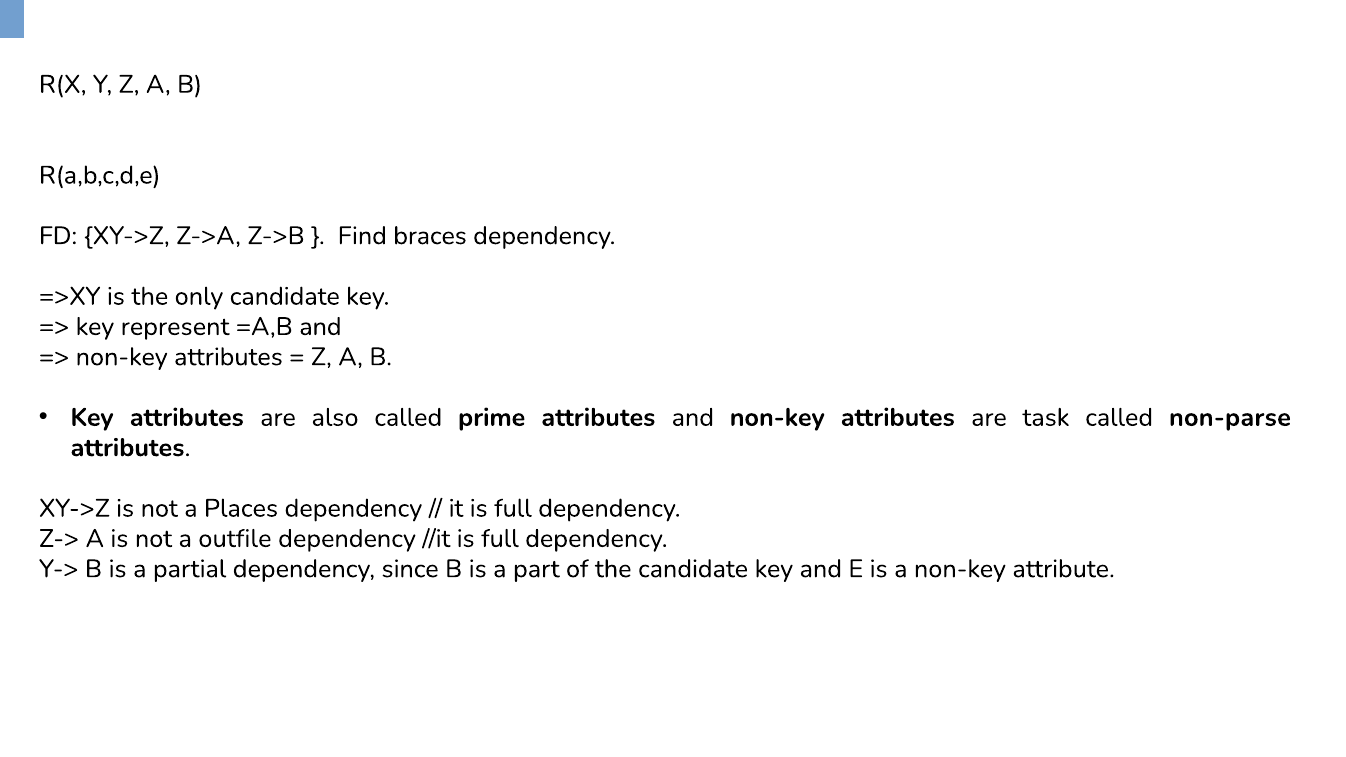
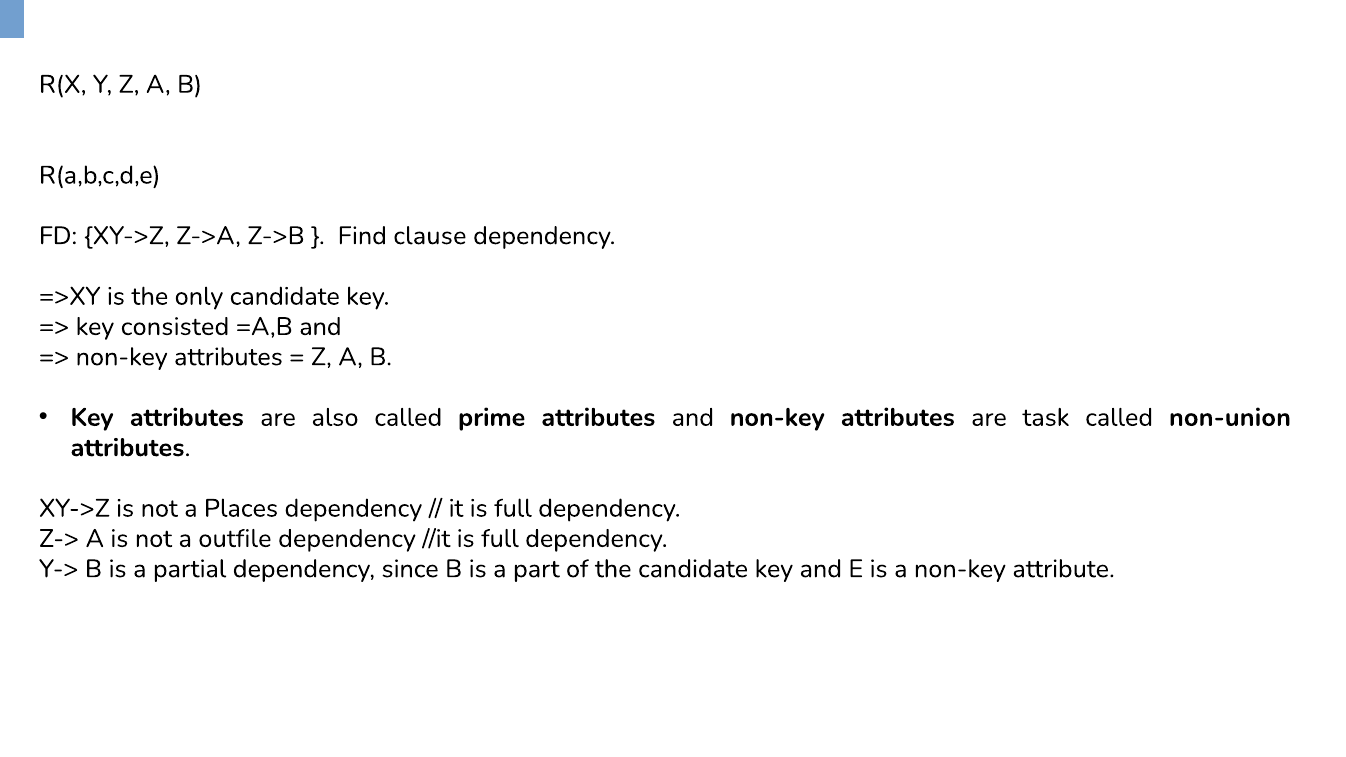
braces: braces -> clause
represent: represent -> consisted
non-parse: non-parse -> non-union
